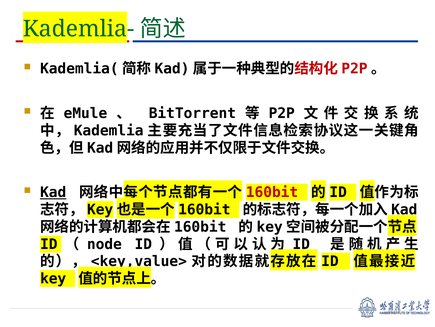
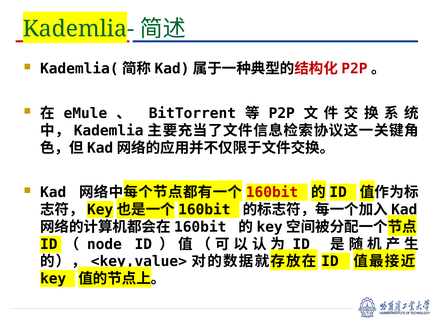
Kad underline: present -> none
